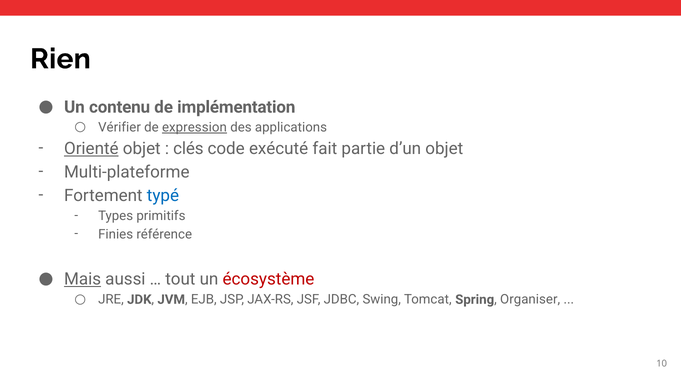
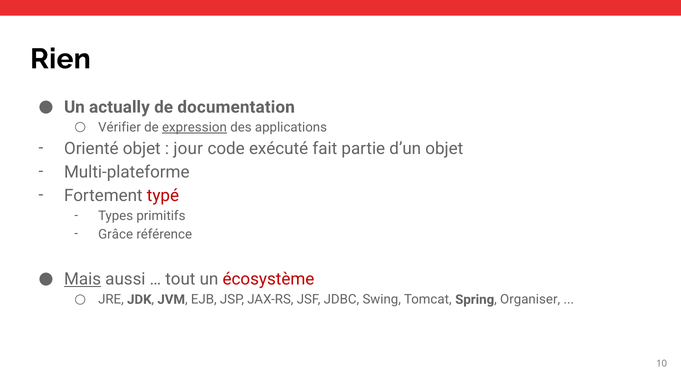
contenu: contenu -> actually
implémentation: implémentation -> documentation
Orienté underline: present -> none
clés: clés -> jour
typé colour: blue -> red
Finies: Finies -> Grâce
